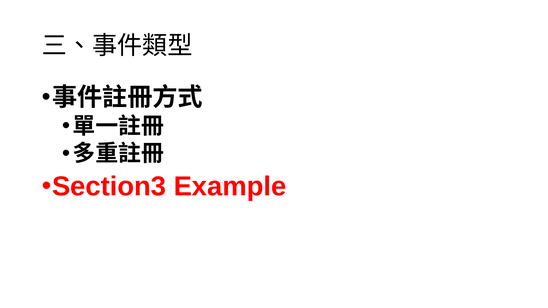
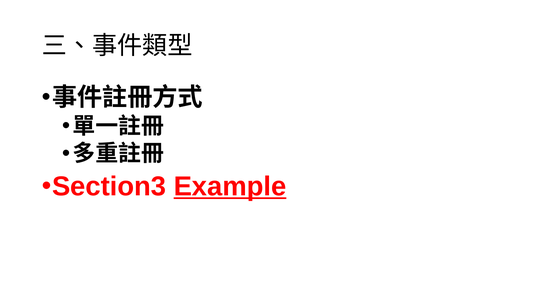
Example underline: none -> present
